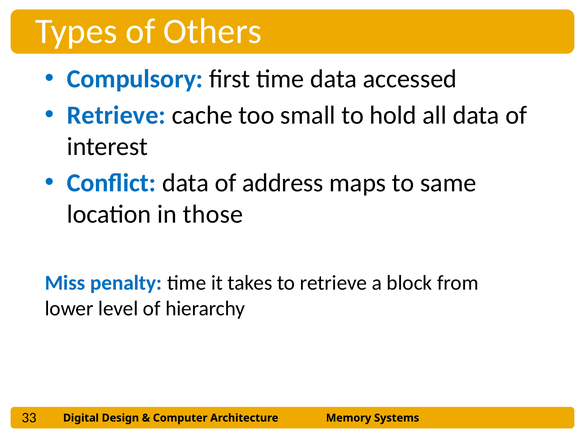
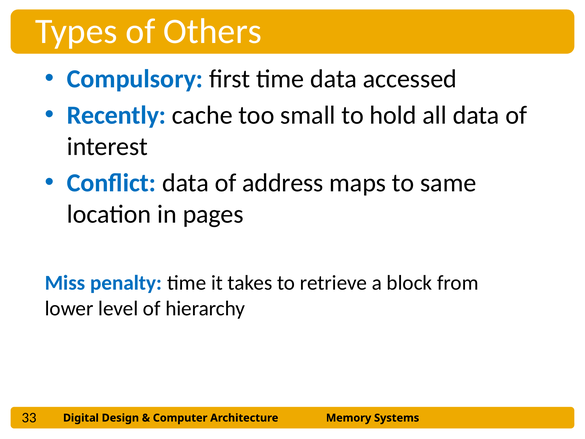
Retrieve at (116, 115): Retrieve -> Recently
those: those -> pages
